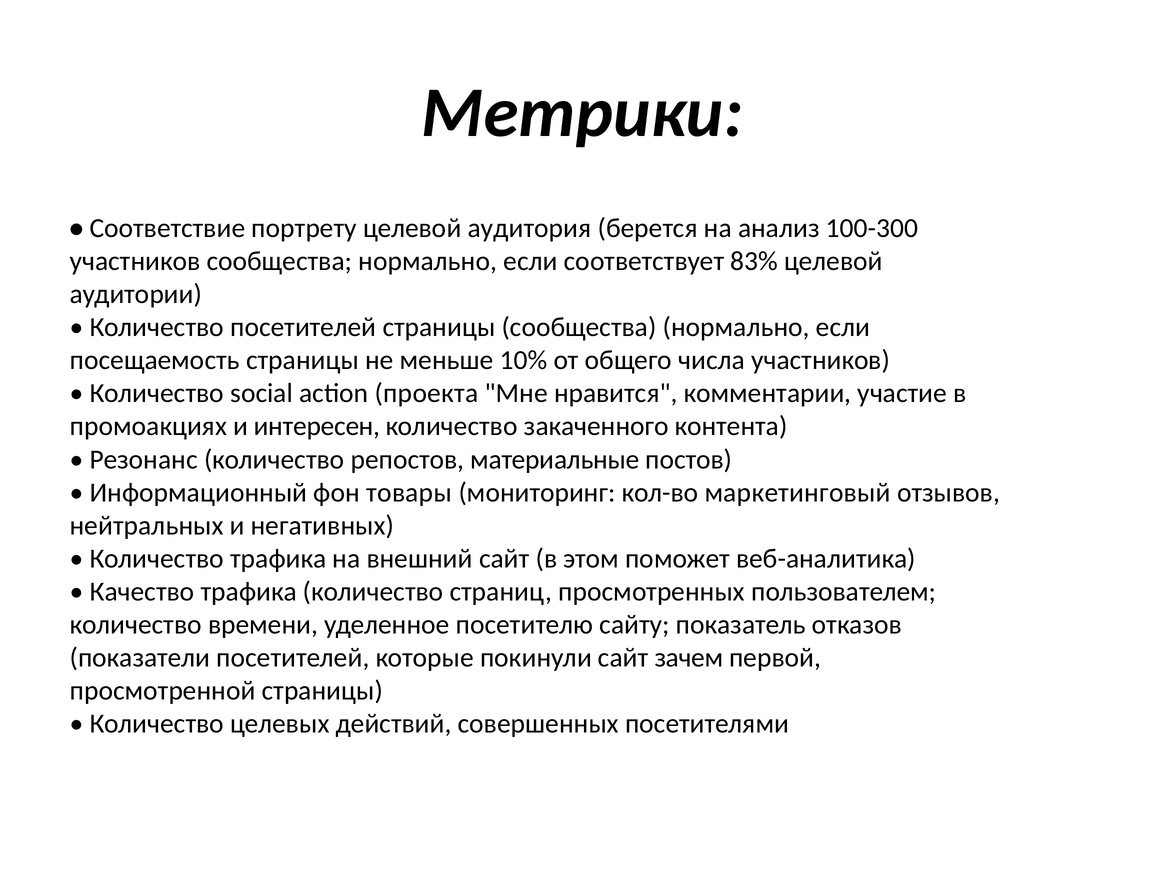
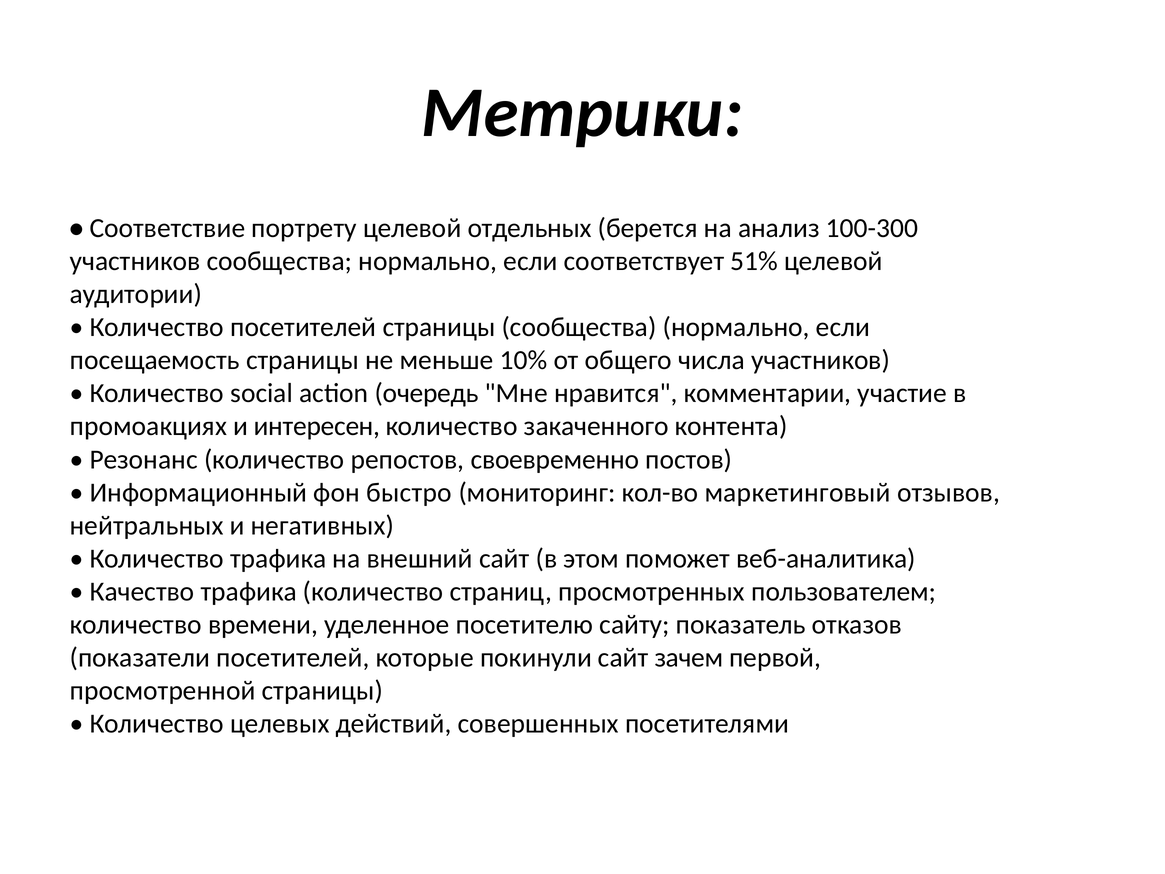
аудитория: аудитория -> отдельных
83%: 83% -> 51%
проекта: проекта -> очередь
материальные: материальные -> своевременно
товары: товары -> быстро
